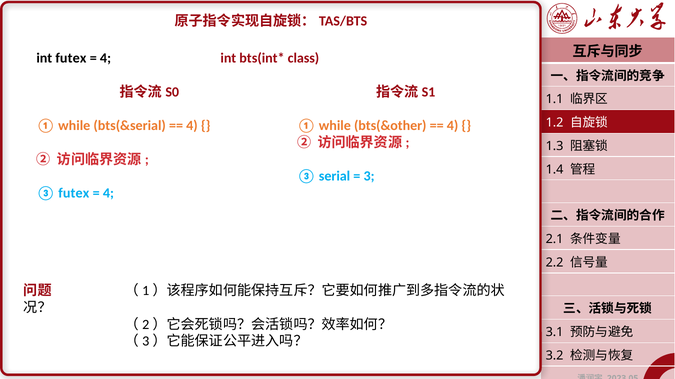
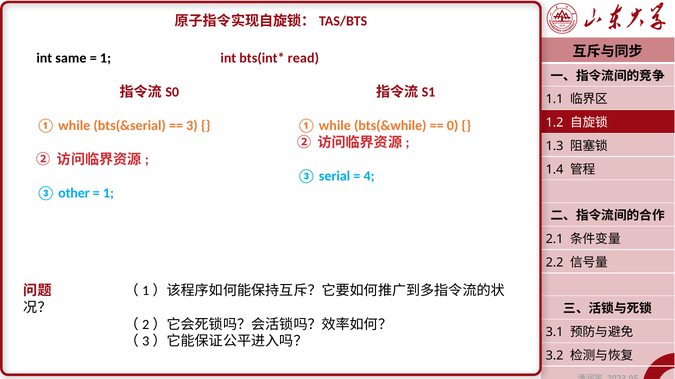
int futex: futex -> same
4 at (106, 58): 4 -> 1
class: class -> read
4 at (192, 126): 4 -> 3
bts(&other: bts(&other -> bts(&while
4 at (453, 126): 4 -> 0
3: 3 -> 4
③ futex: futex -> other
4 at (108, 194): 4 -> 1
